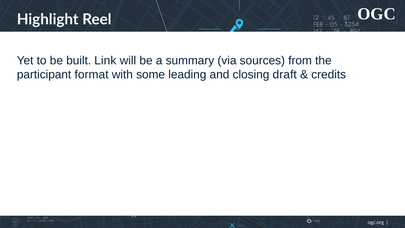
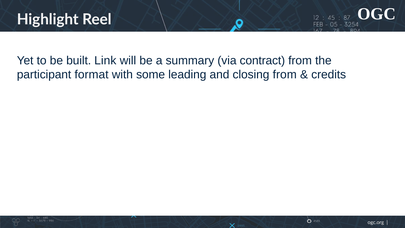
sources: sources -> contract
closing draft: draft -> from
